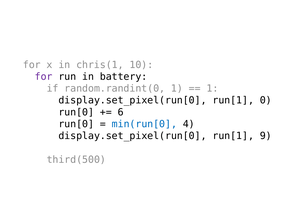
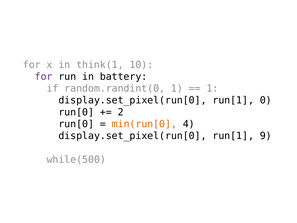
chris(1: chris(1 -> think(1
6: 6 -> 2
min(run[0 colour: blue -> orange
third(500: third(500 -> while(500
